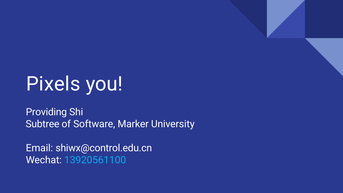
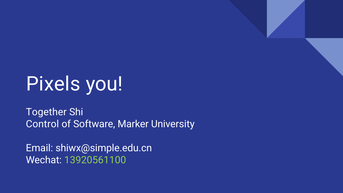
Providing: Providing -> Together
Subtree: Subtree -> Control
shiwx@control.edu.cn: shiwx@control.edu.cn -> shiwx@simple.edu.cn
13920561100 colour: light blue -> light green
